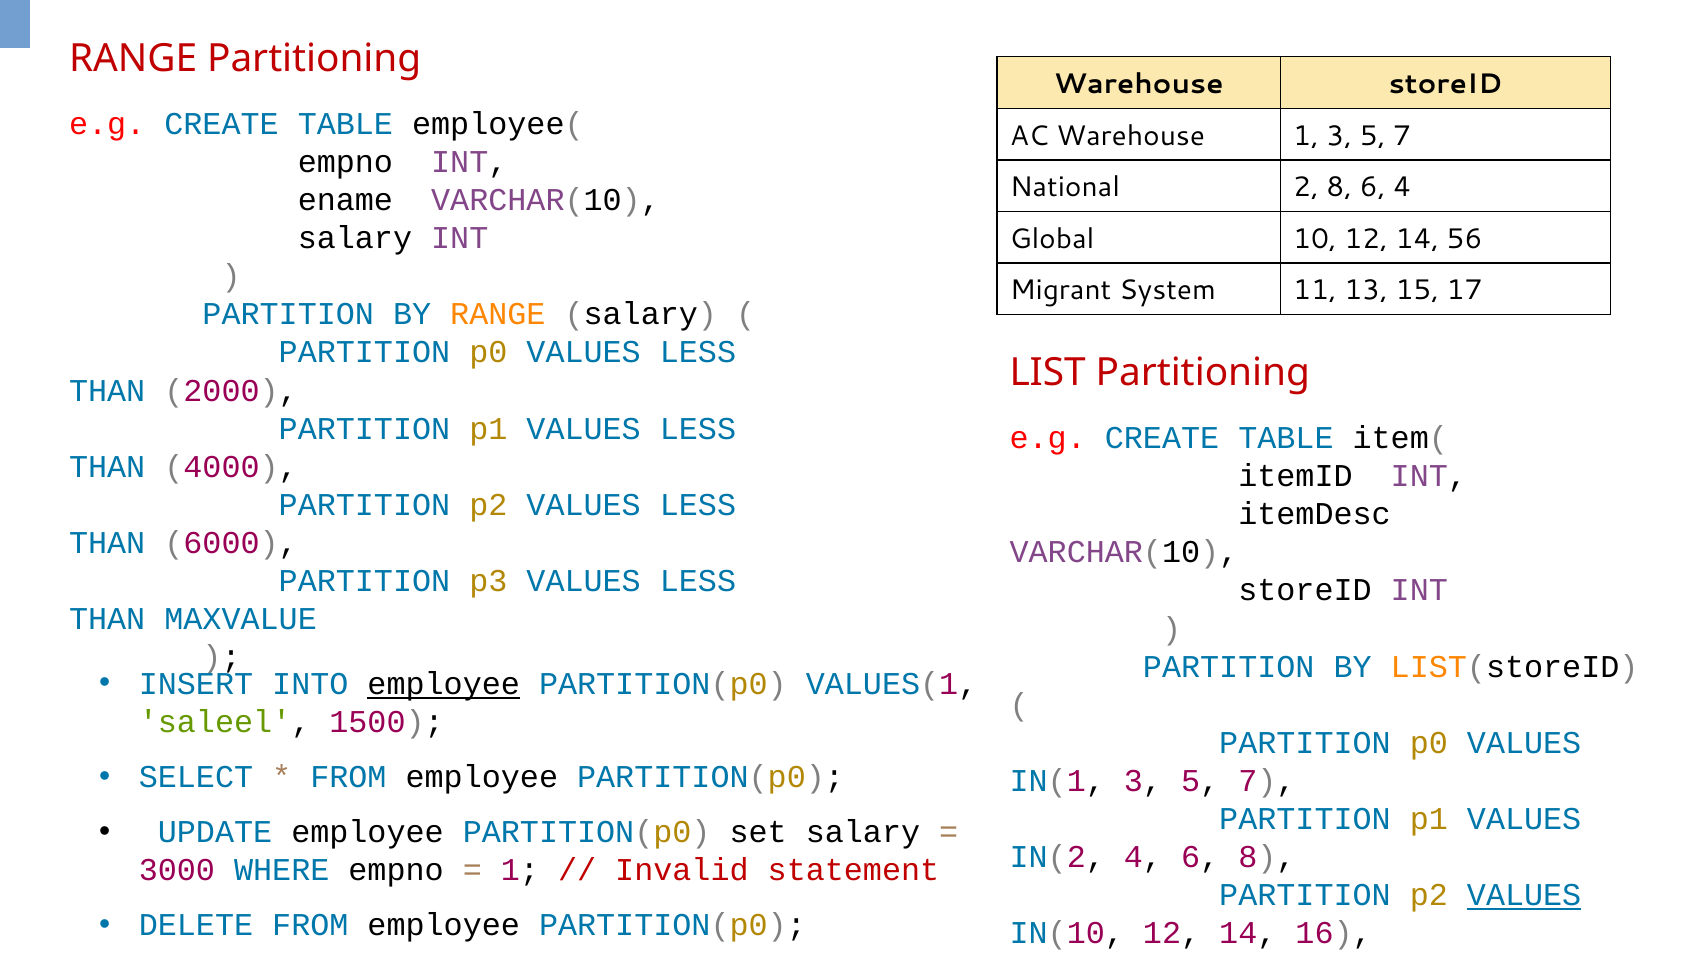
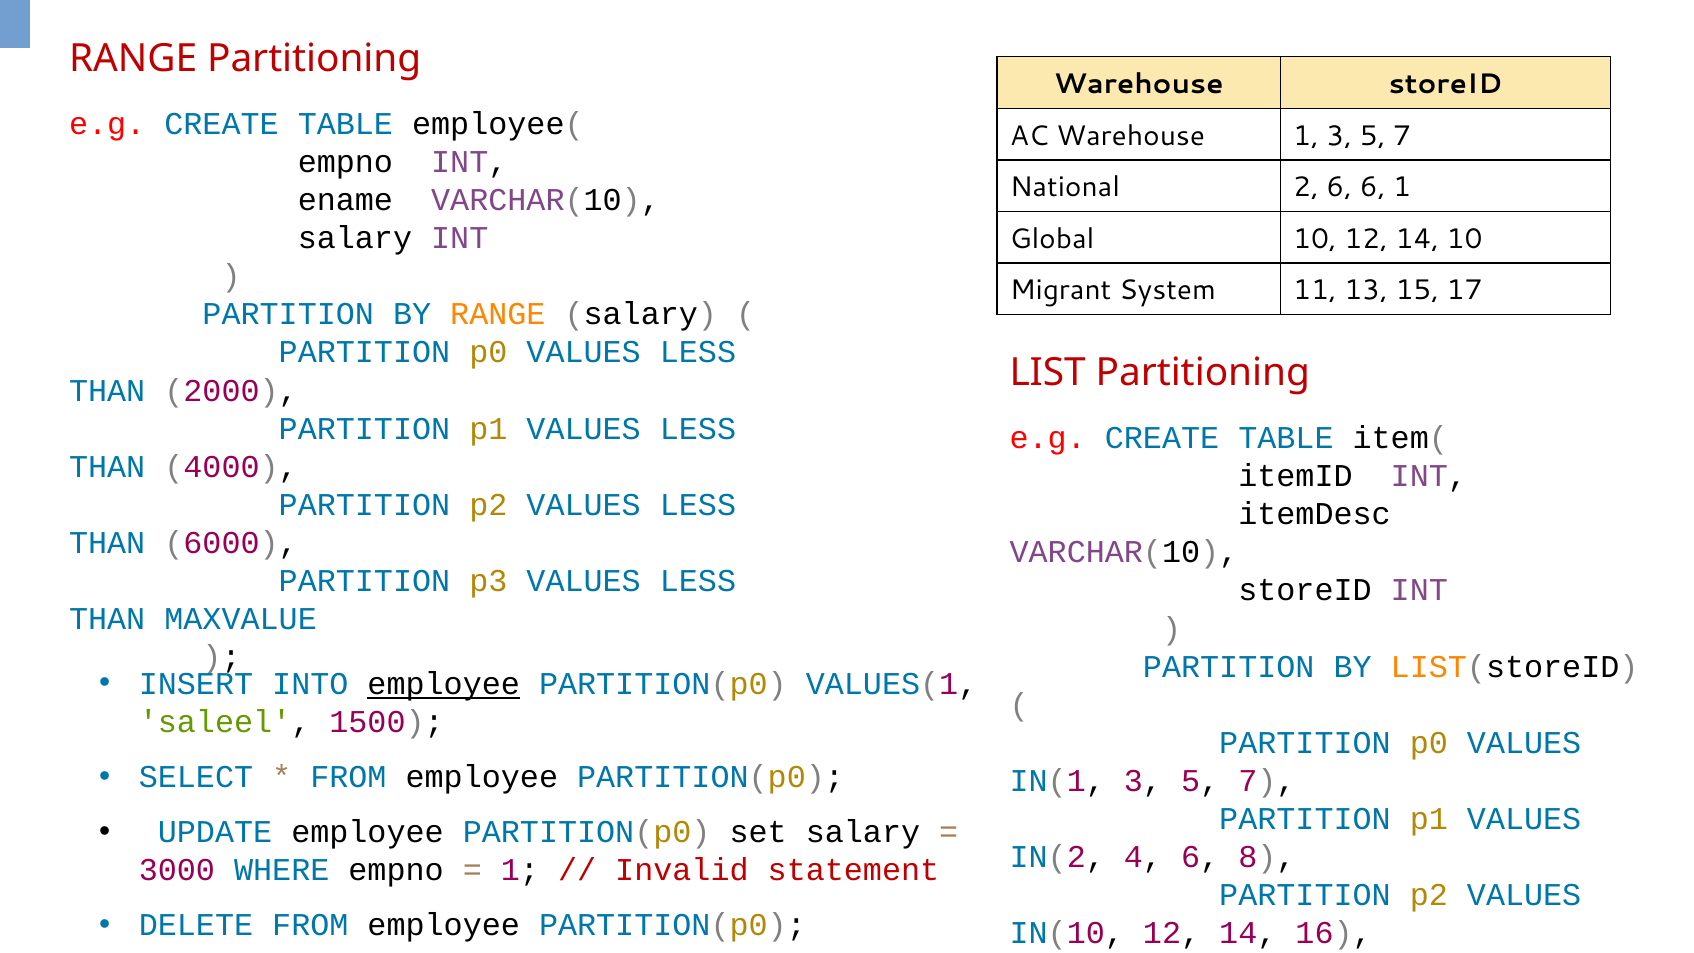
2 8: 8 -> 6
6 4: 4 -> 1
14 56: 56 -> 10
VALUES at (1524, 895) underline: present -> none
